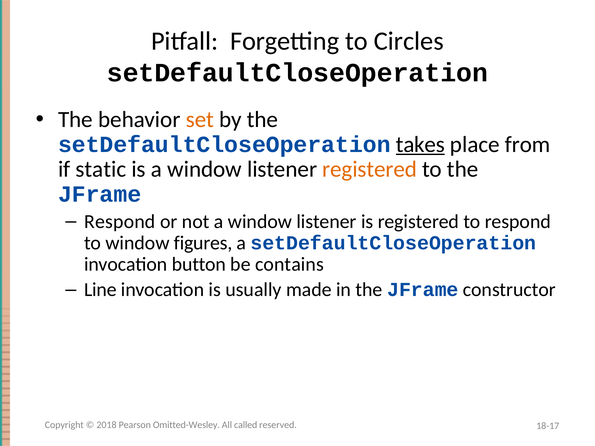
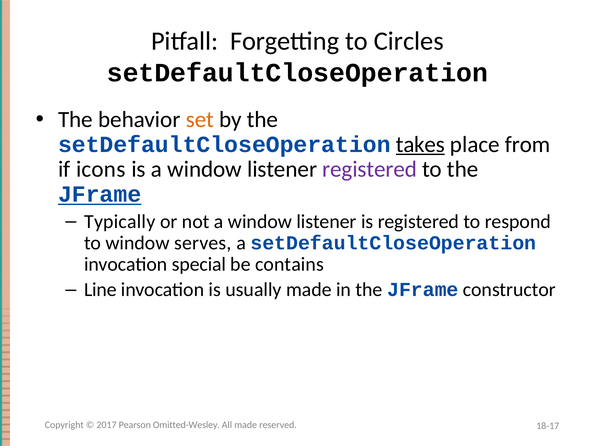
static: static -> icons
registered at (370, 169) colour: orange -> purple
JFrame at (100, 194) underline: none -> present
Respond at (120, 222): Respond -> Typically
figures: figures -> serves
button: button -> special
2018: 2018 -> 2017
All called: called -> made
